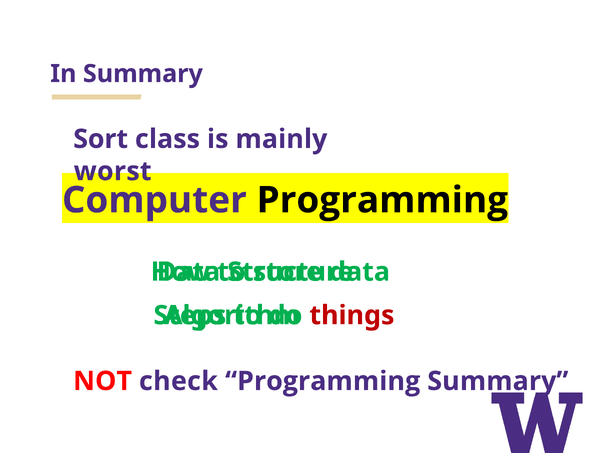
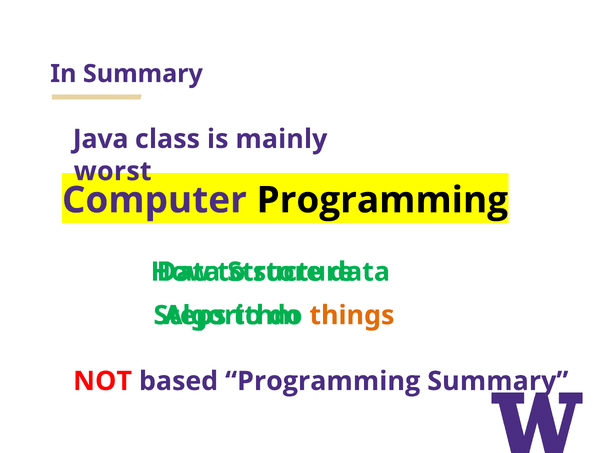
Sort: Sort -> Java
things colour: red -> orange
check: check -> based
